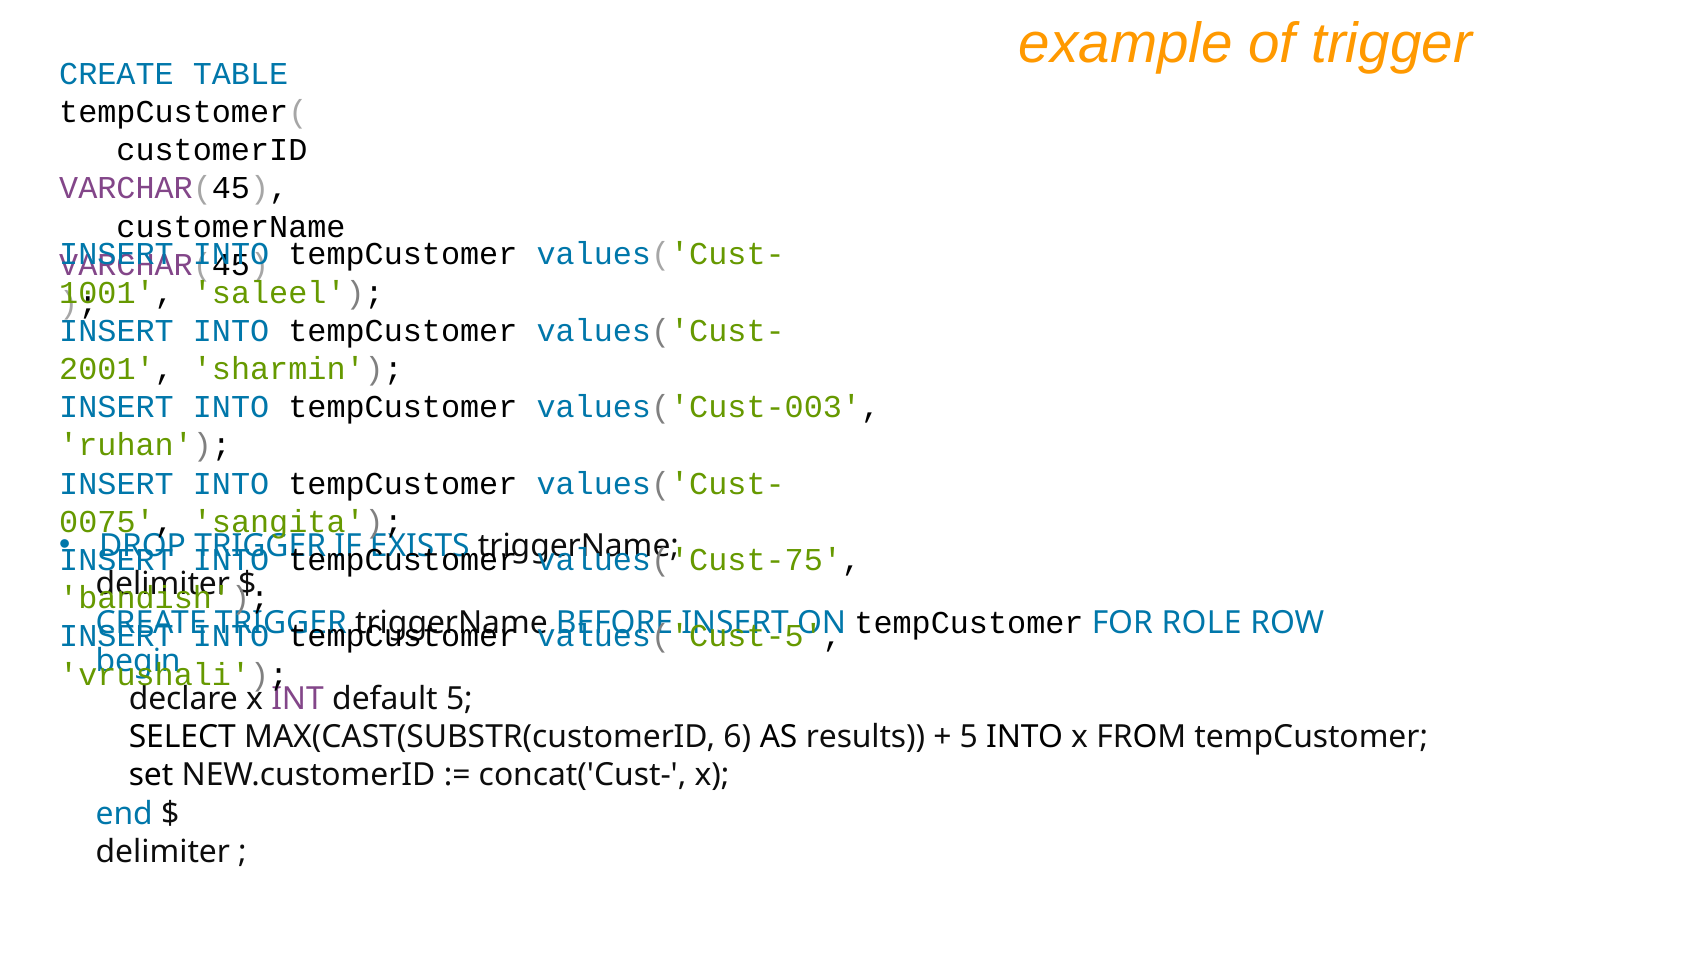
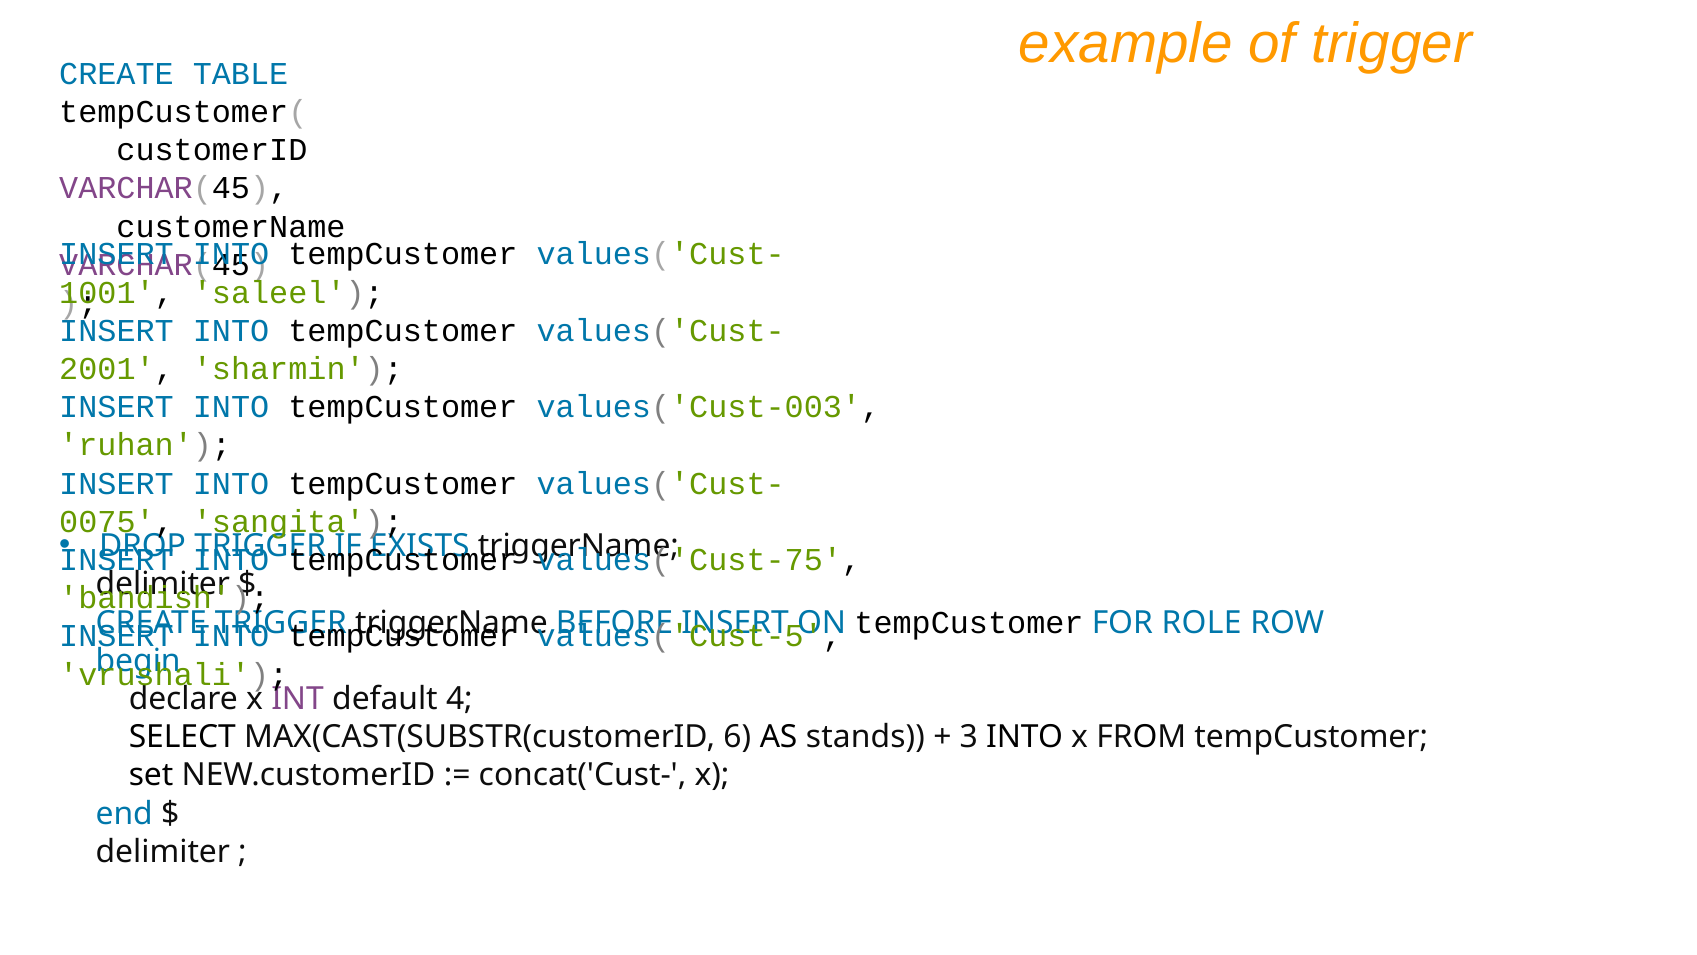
default 5: 5 -> 4
results: results -> stands
5 at (969, 737): 5 -> 3
